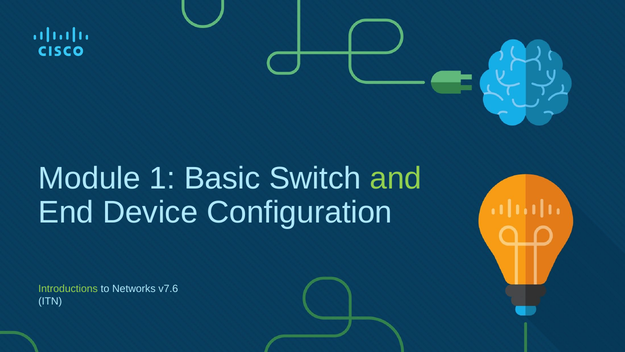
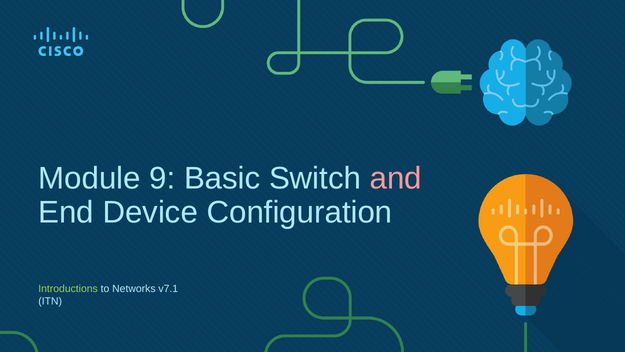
1: 1 -> 9
and colour: light green -> pink
v7.6: v7.6 -> v7.1
